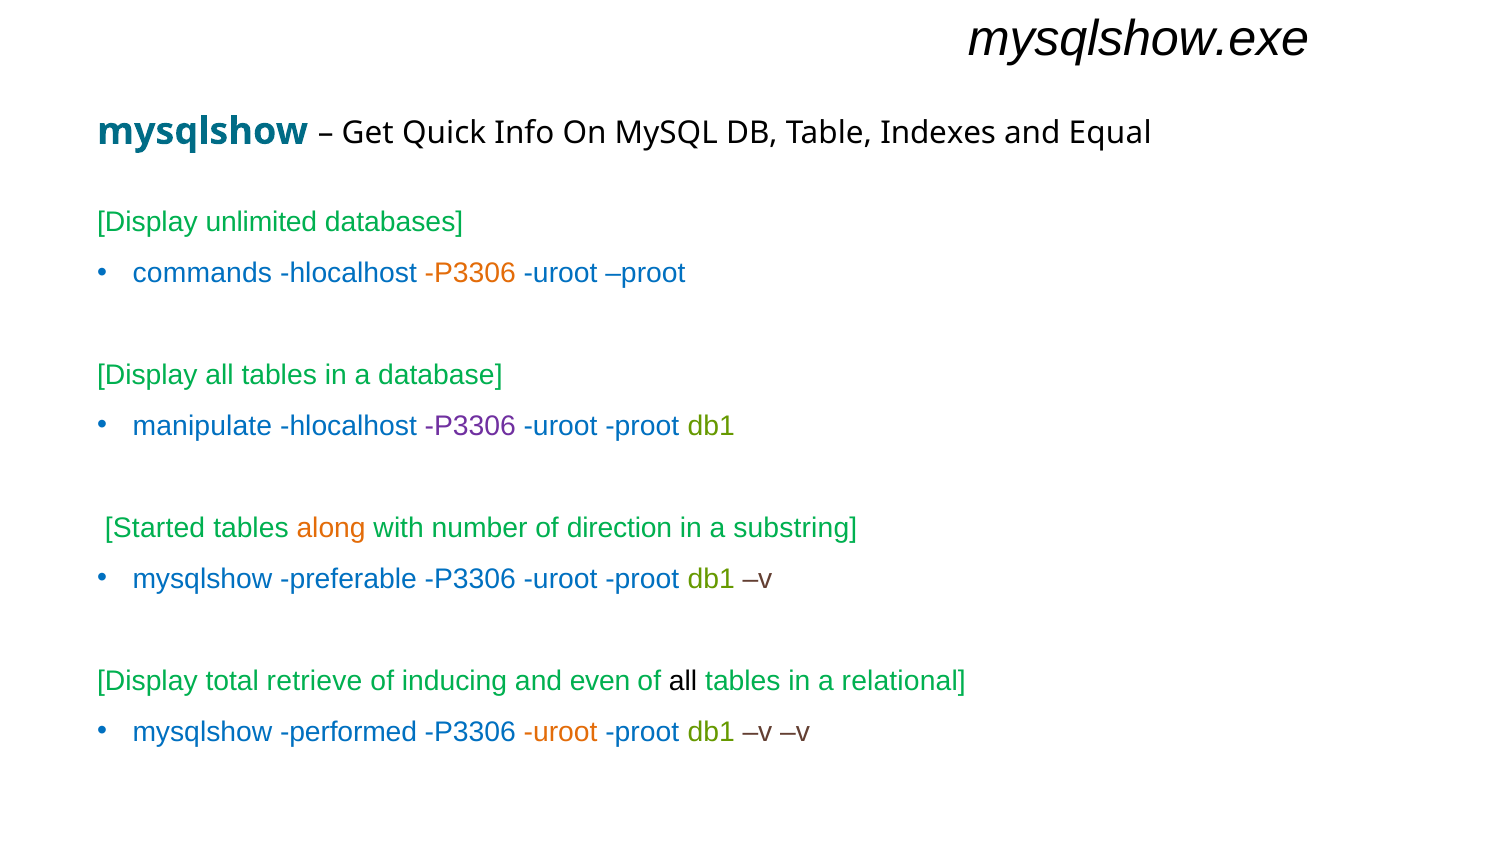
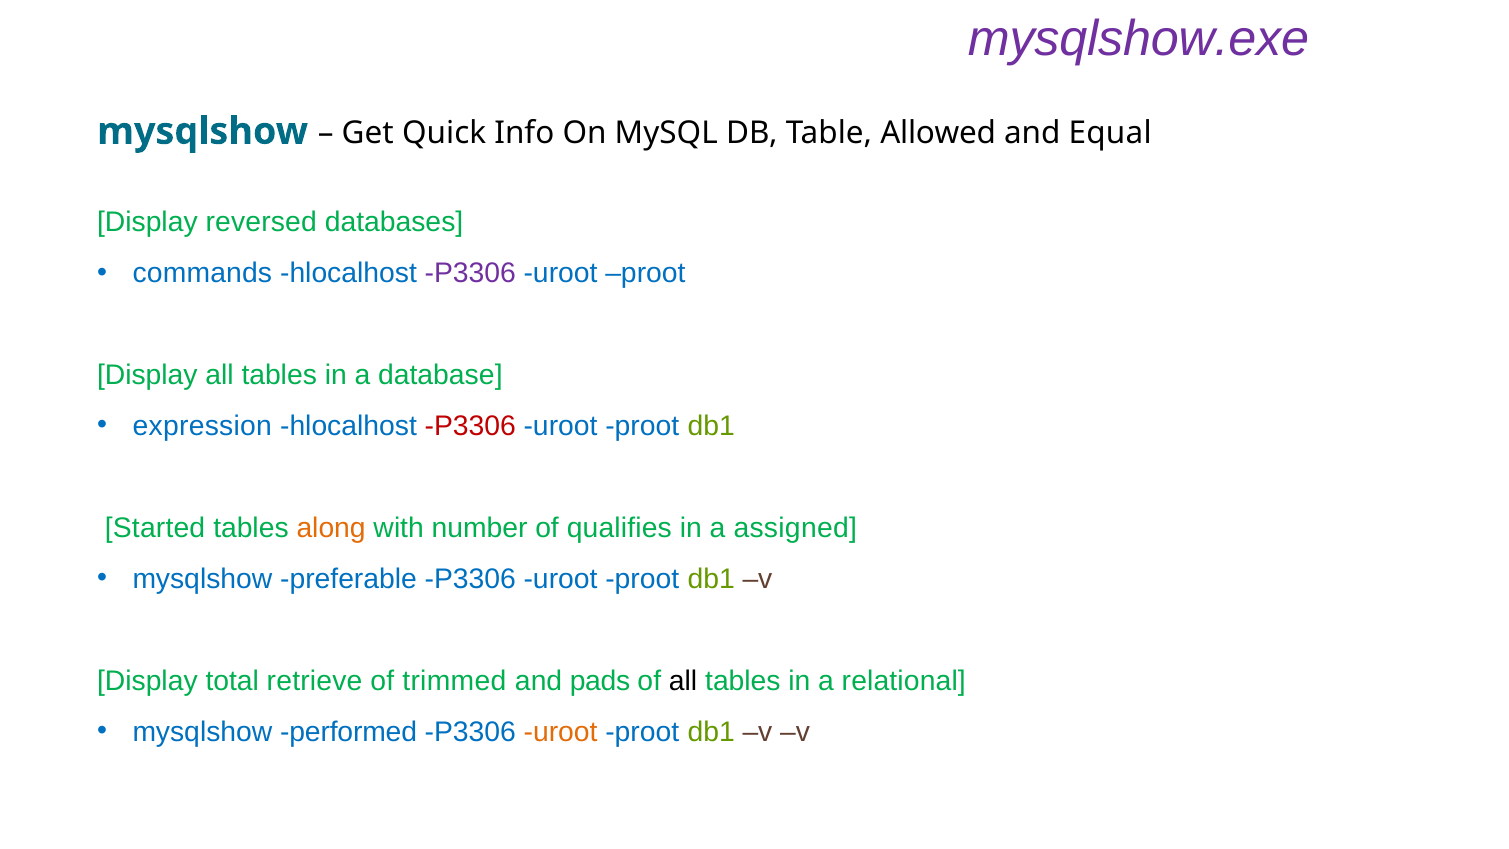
mysqlshow.exe colour: black -> purple
Indexes: Indexes -> Allowed
unlimited: unlimited -> reversed
P3306 at (470, 273) colour: orange -> purple
manipulate: manipulate -> expression
P3306 at (470, 426) colour: purple -> red
direction: direction -> qualifies
substring: substring -> assigned
inducing: inducing -> trimmed
even: even -> pads
